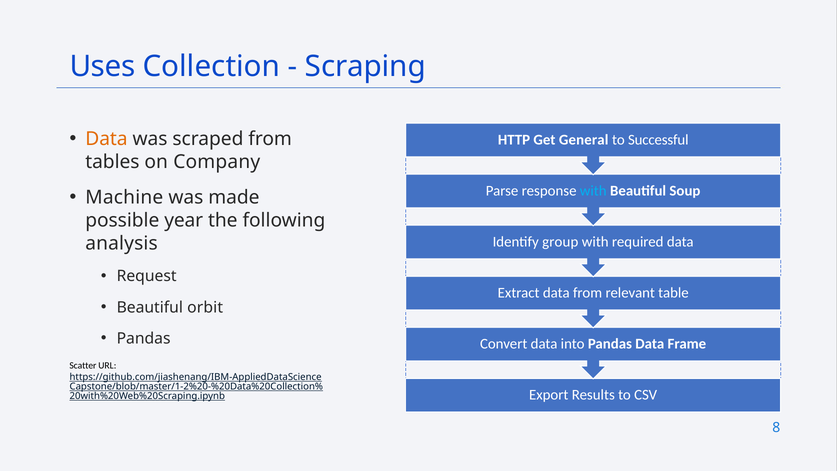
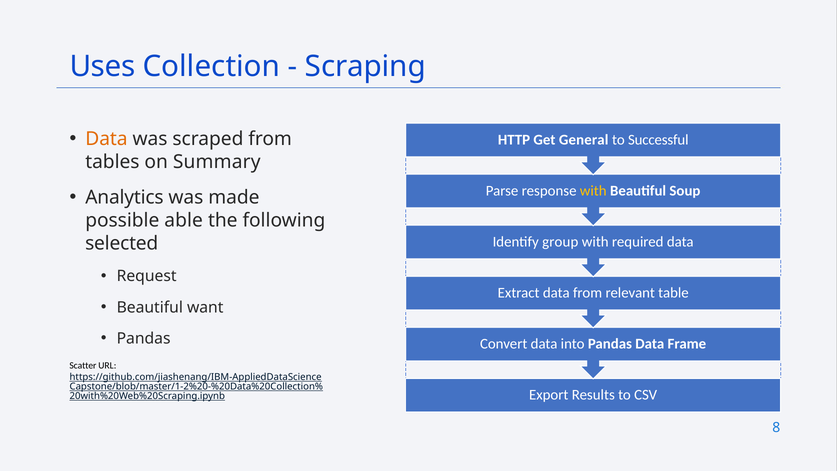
Company: Company -> Summary
with at (593, 191) colour: light blue -> yellow
Machine: Machine -> Analytics
year: year -> able
analysis: analysis -> selected
orbit: orbit -> want
